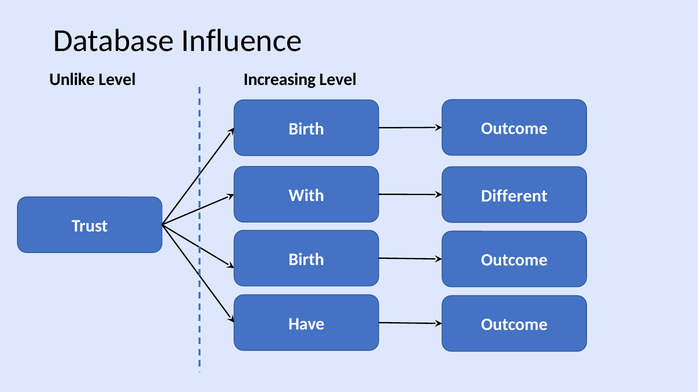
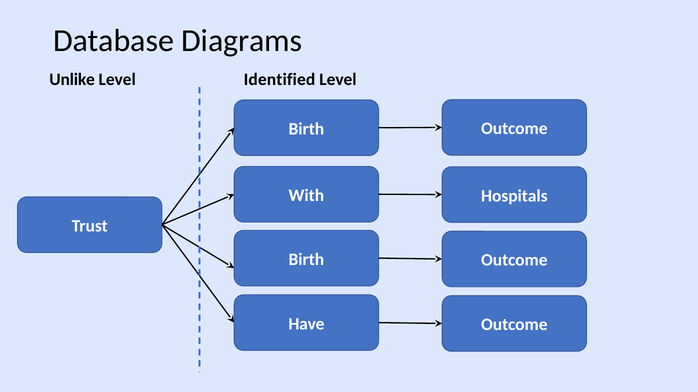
Influence: Influence -> Diagrams
Increasing: Increasing -> Identified
Different: Different -> Hospitals
